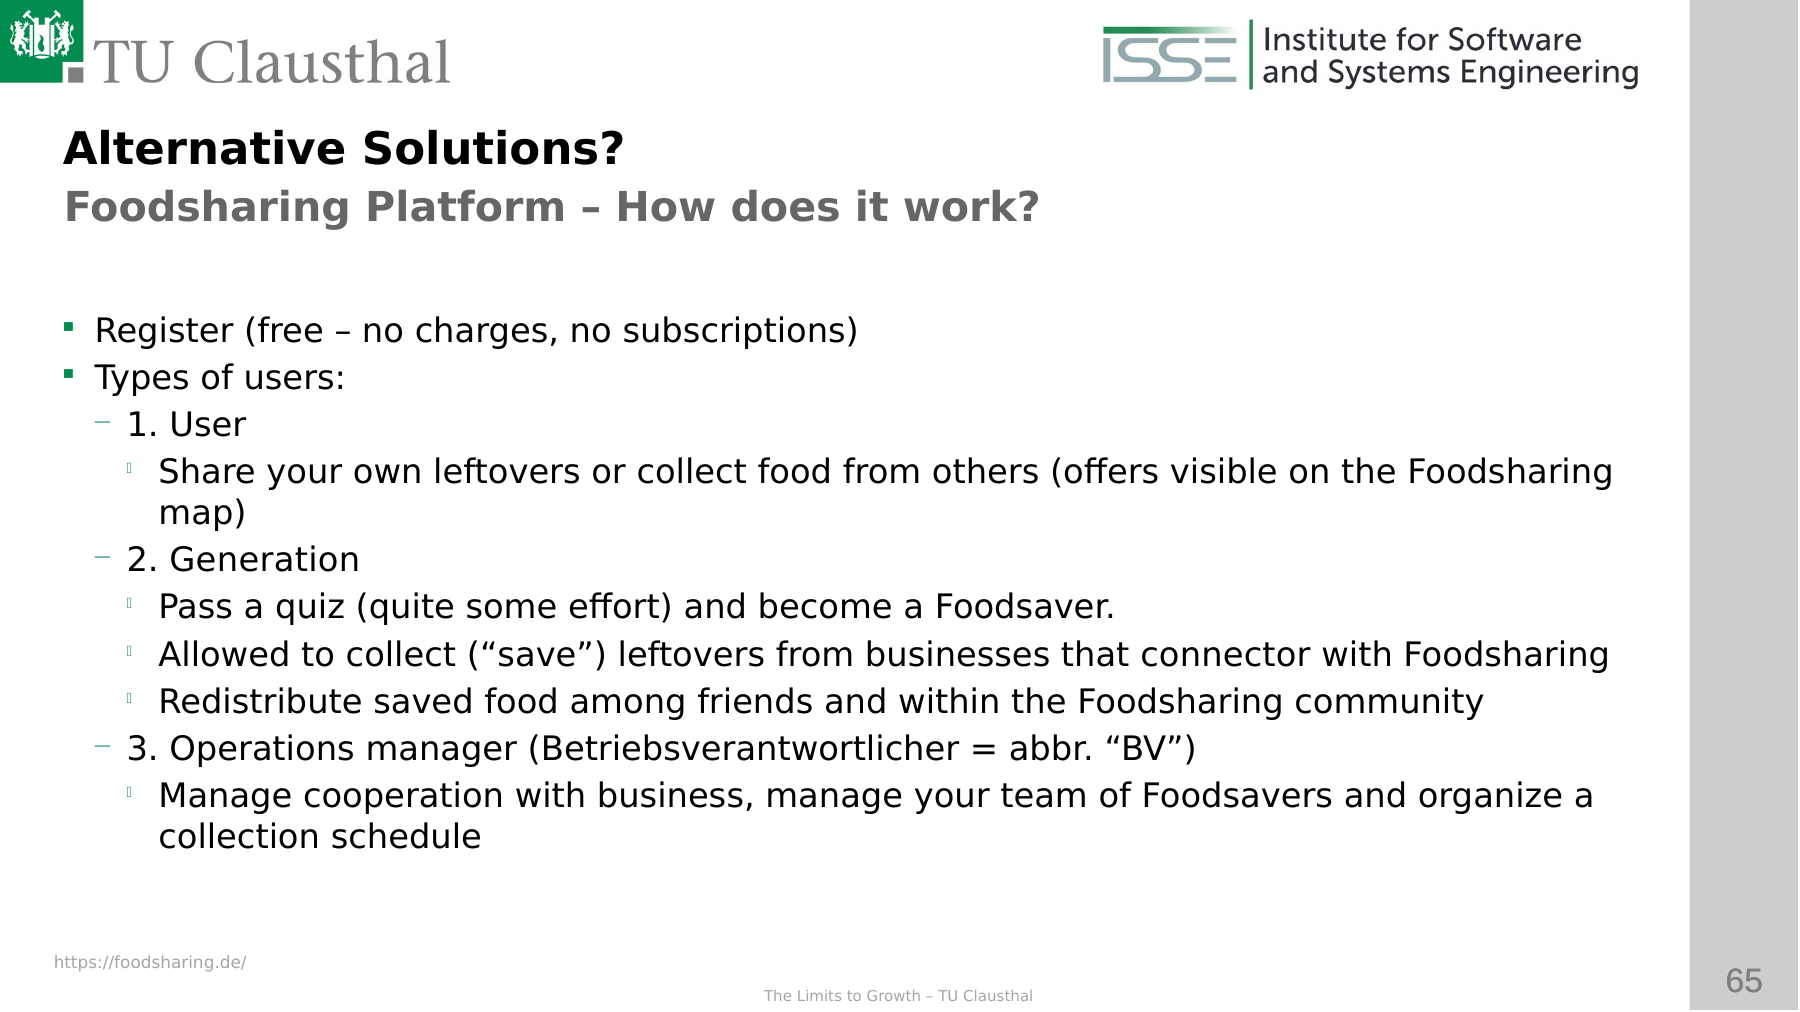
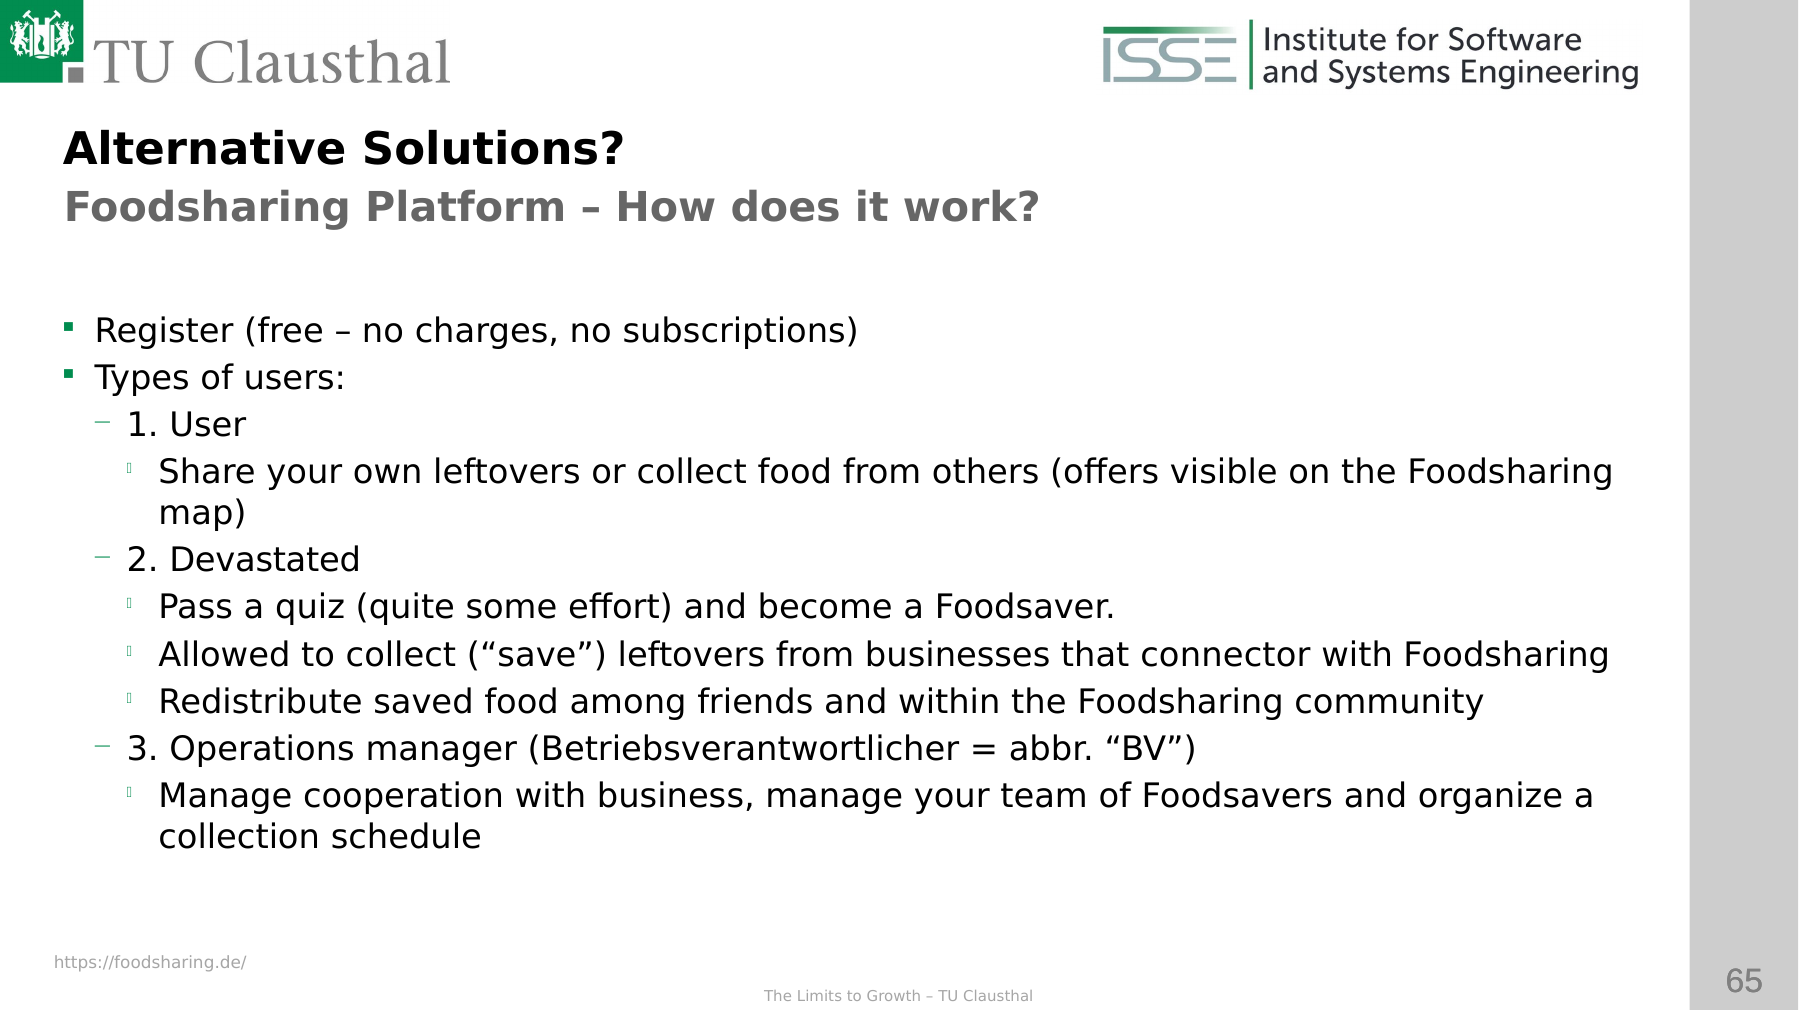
Generation: Generation -> Devastated
